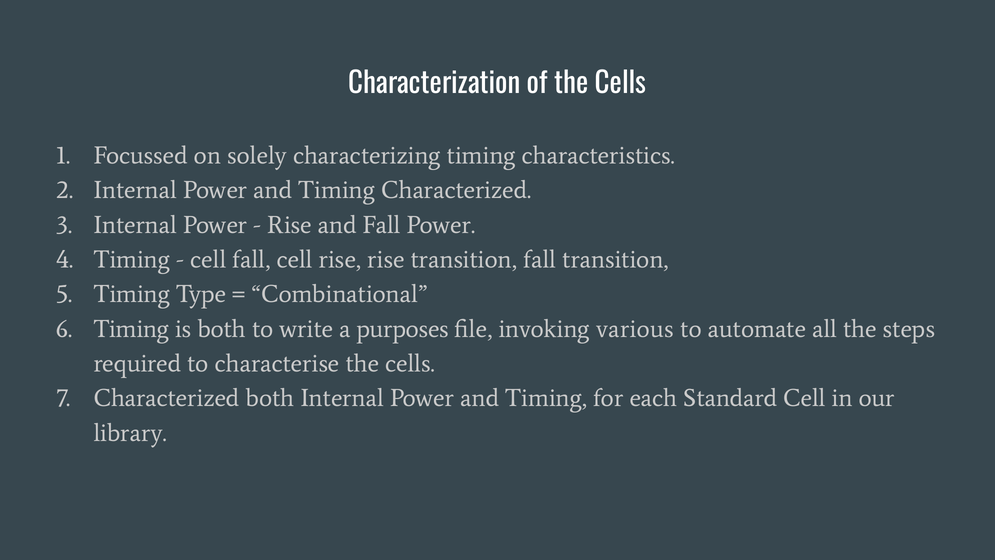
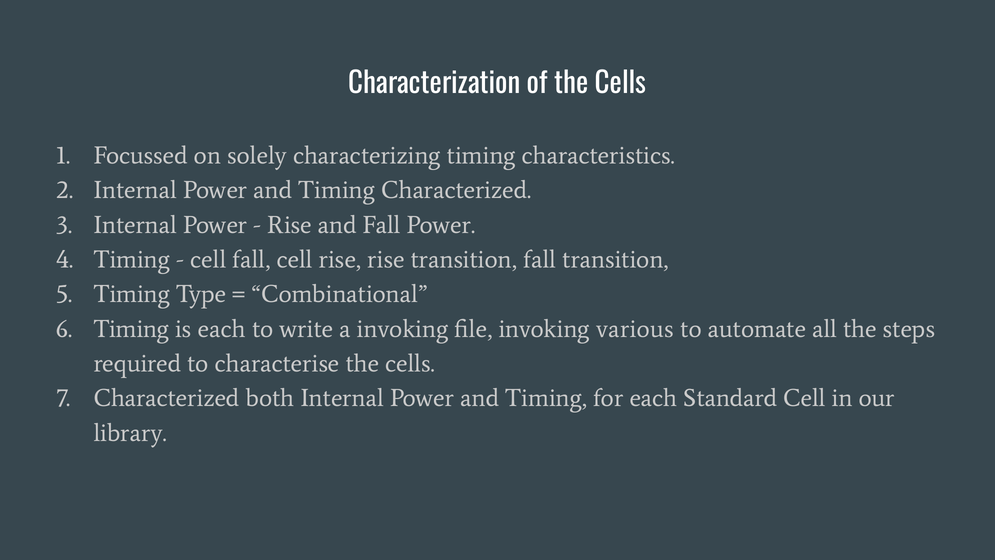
is both: both -> each
a purposes: purposes -> invoking
